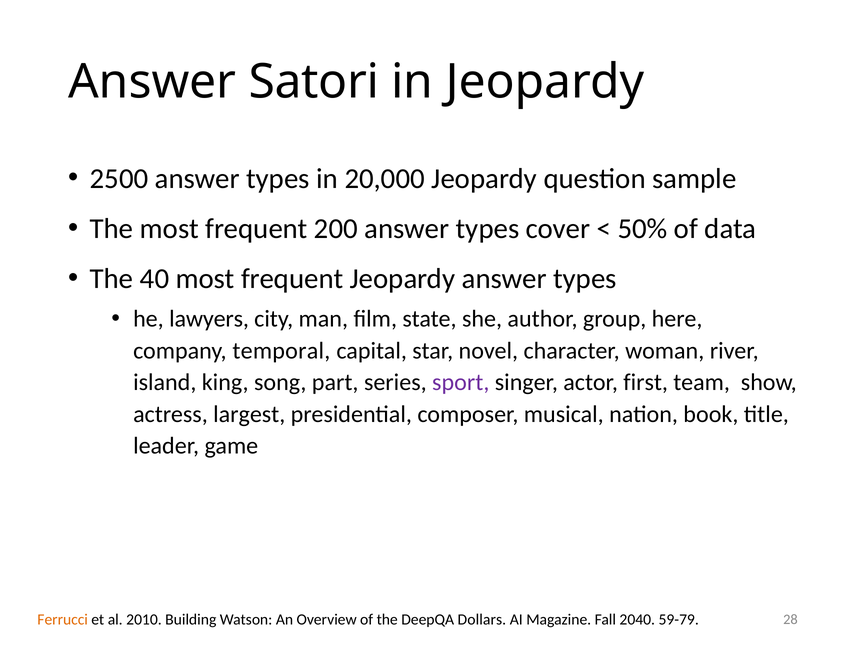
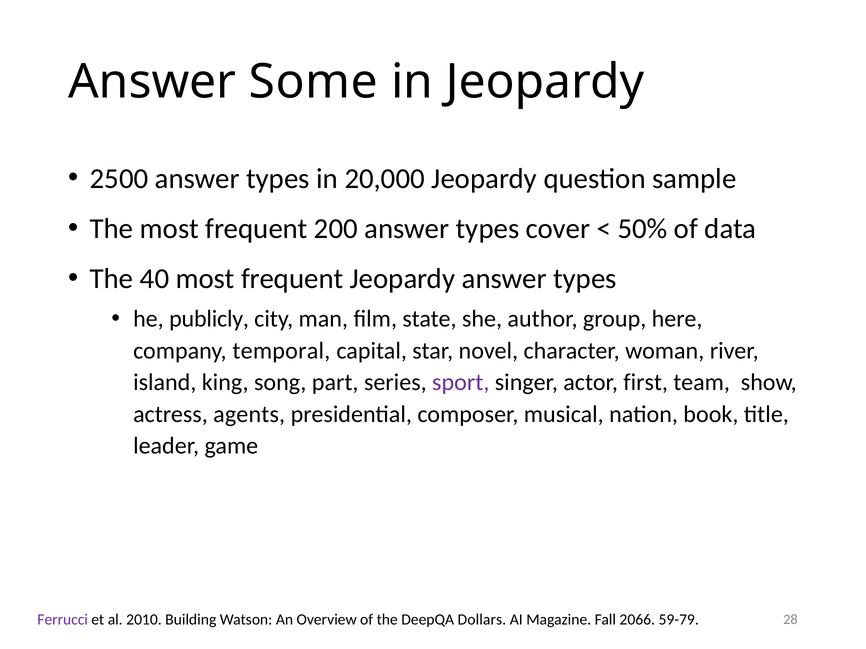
Satori: Satori -> Some
lawyers: lawyers -> publicly
largest: largest -> agents
Ferrucci colour: orange -> purple
2040: 2040 -> 2066
